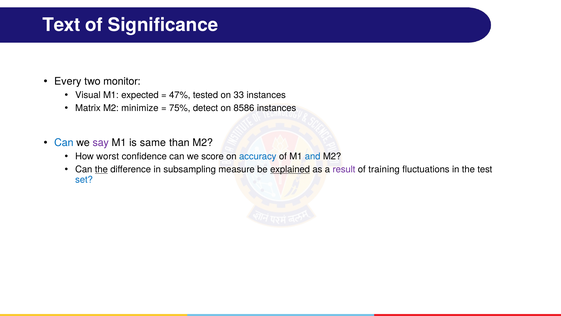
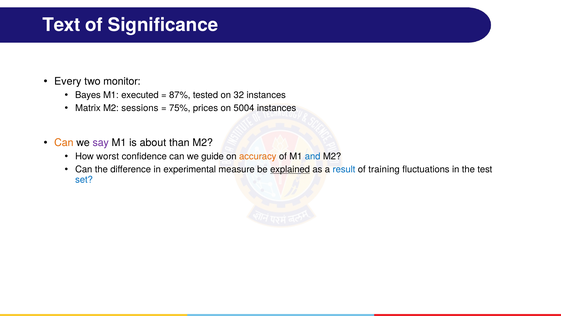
Visual: Visual -> Bayes
expected: expected -> executed
47%: 47% -> 87%
33: 33 -> 32
minimize: minimize -> sessions
detect: detect -> prices
8586: 8586 -> 5004
Can at (64, 143) colour: blue -> orange
same: same -> about
score: score -> guide
accuracy colour: blue -> orange
the at (101, 169) underline: present -> none
subsampling: subsampling -> experimental
result colour: purple -> blue
